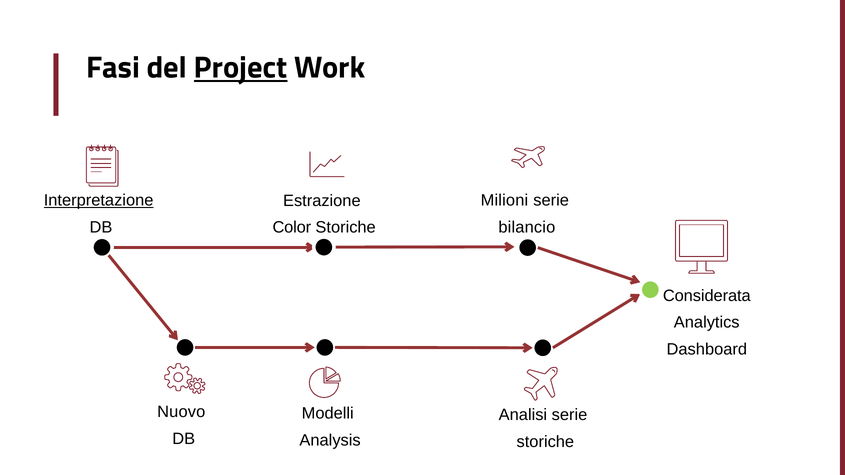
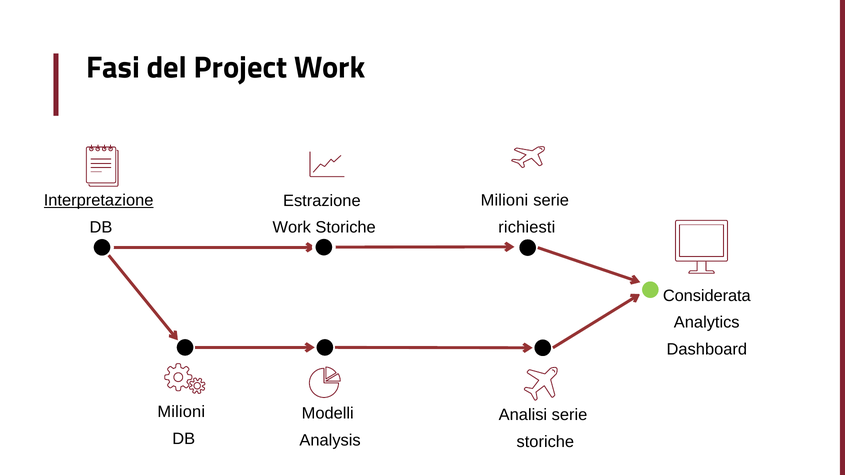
Project underline: present -> none
bilancio: bilancio -> richiesti
Color at (292, 228): Color -> Work
Nuovo at (181, 412): Nuovo -> Milioni
